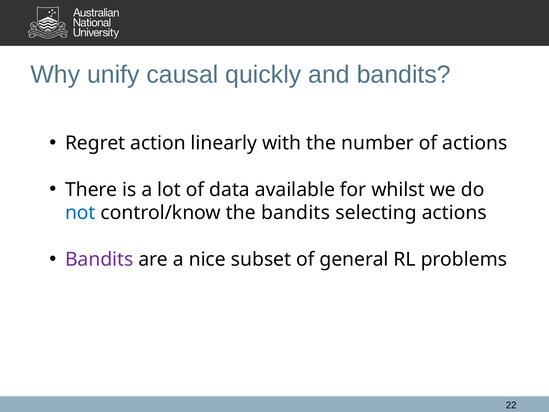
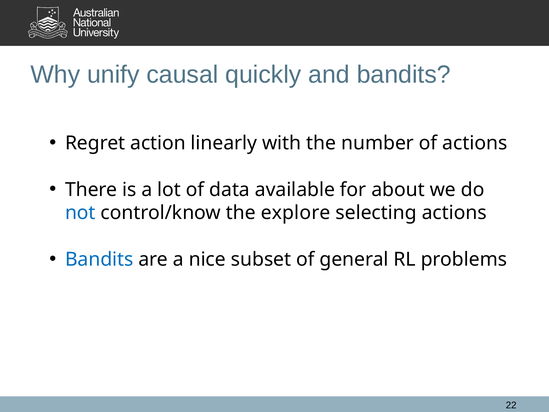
whilst: whilst -> about
the bandits: bandits -> explore
Bandits at (99, 259) colour: purple -> blue
